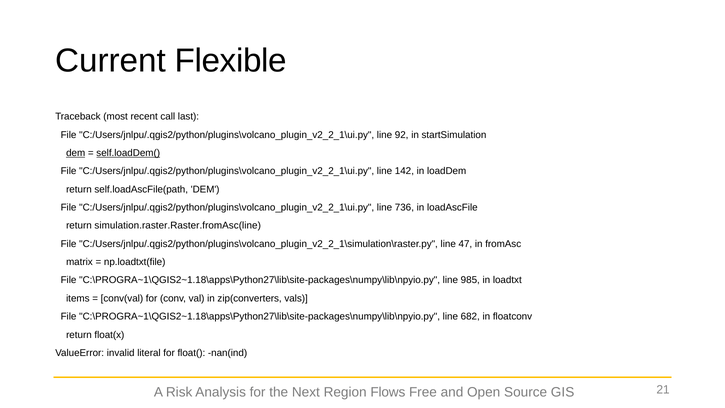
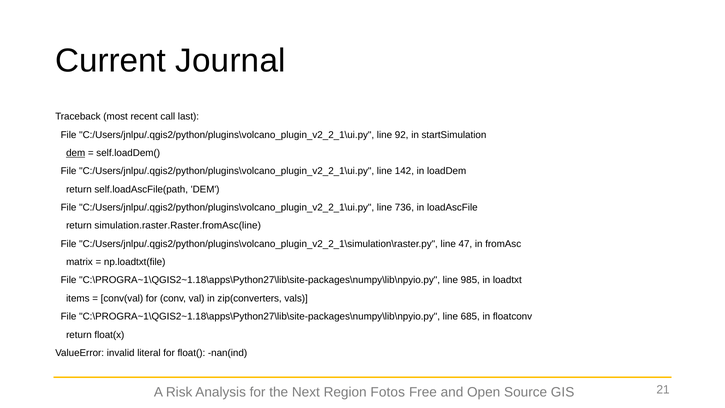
Flexible: Flexible -> Journal
self.loadDem( underline: present -> none
682: 682 -> 685
Flows: Flows -> Fotos
